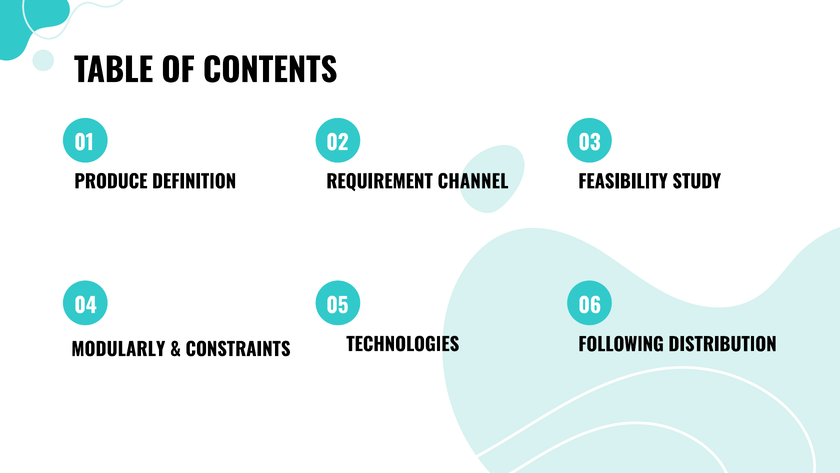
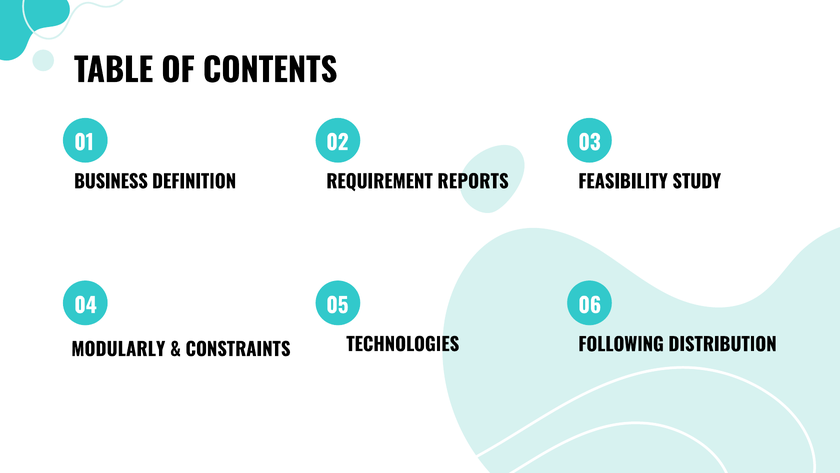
PRODUCE: PRODUCE -> BUSINESS
CHANNEL: CHANNEL -> REPORTS
